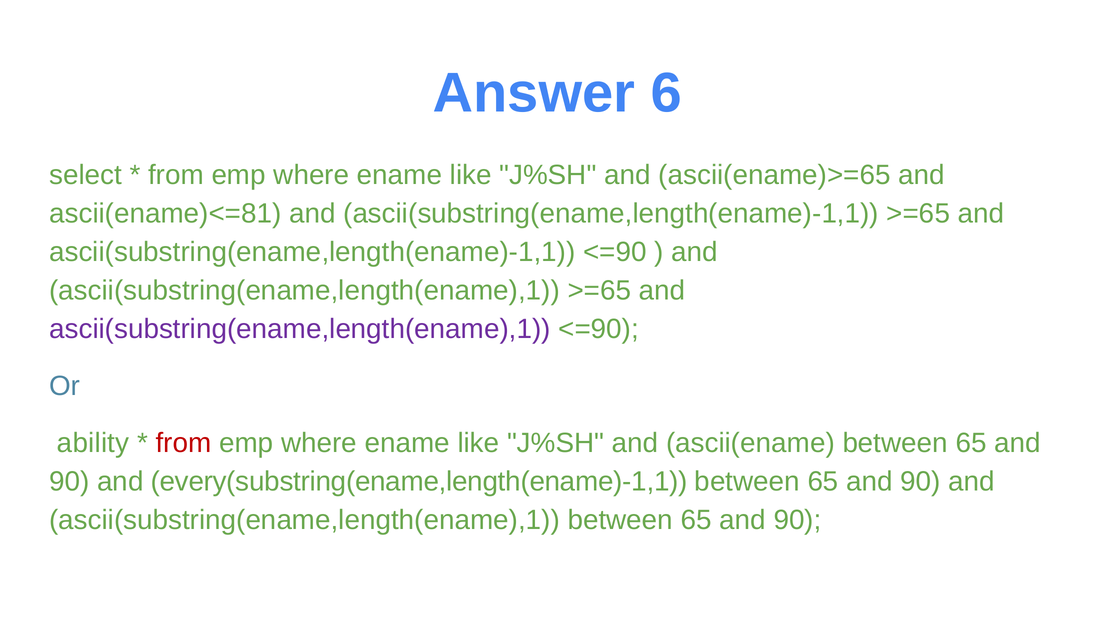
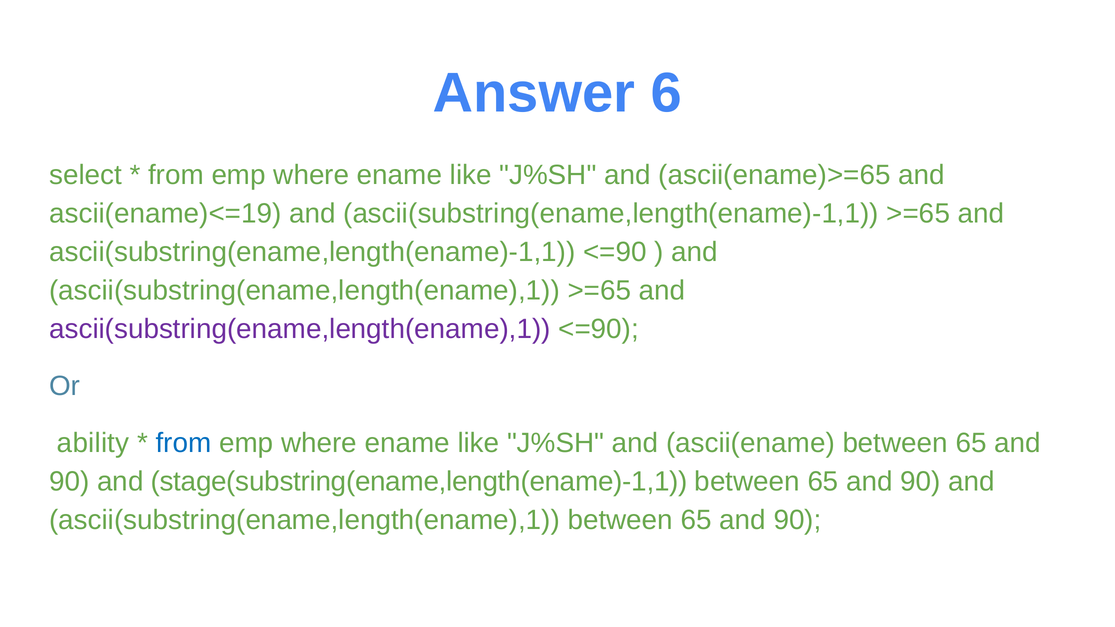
ascii(ename)<=81: ascii(ename)<=81 -> ascii(ename)<=19
from at (184, 443) colour: red -> blue
every(substring(ename,length(ename)-1,1: every(substring(ename,length(ename)-1,1 -> stage(substring(ename,length(ename)-1,1
